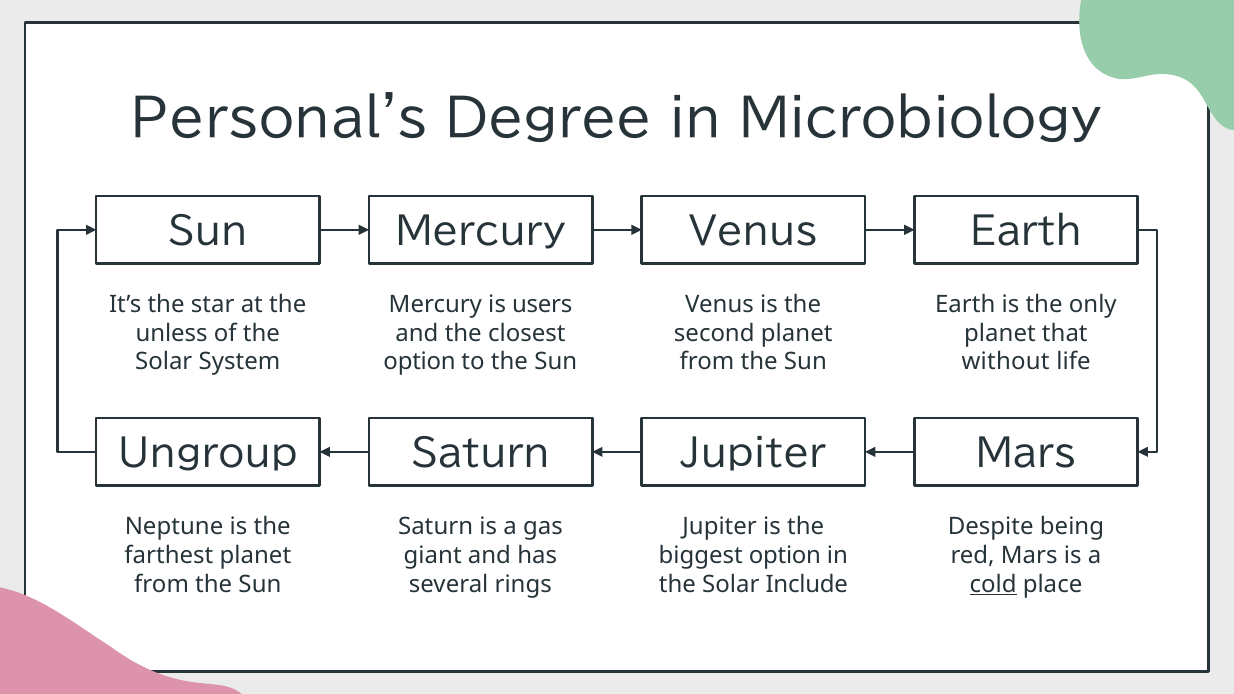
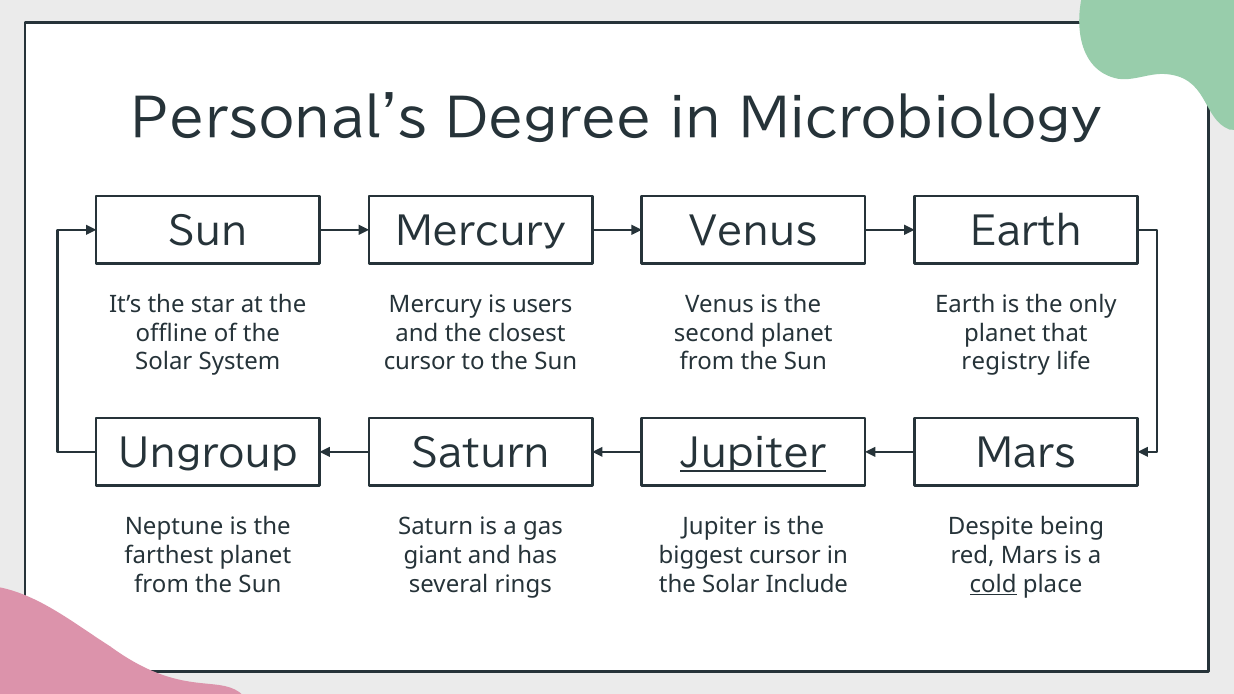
unless: unless -> offline
option at (420, 362): option -> cursor
without: without -> registry
Jupiter at (753, 455) underline: none -> present
biggest option: option -> cursor
